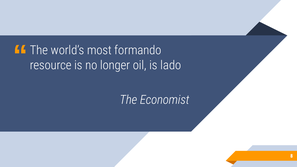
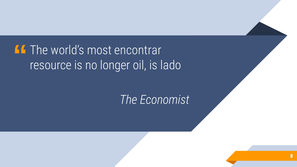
formando: formando -> encontrar
